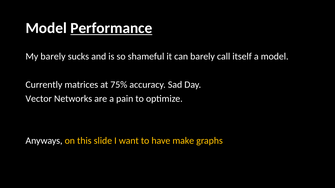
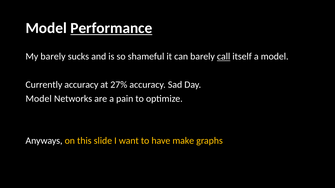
call underline: none -> present
Currently matrices: matrices -> accuracy
75%: 75% -> 27%
Vector at (39, 99): Vector -> Model
